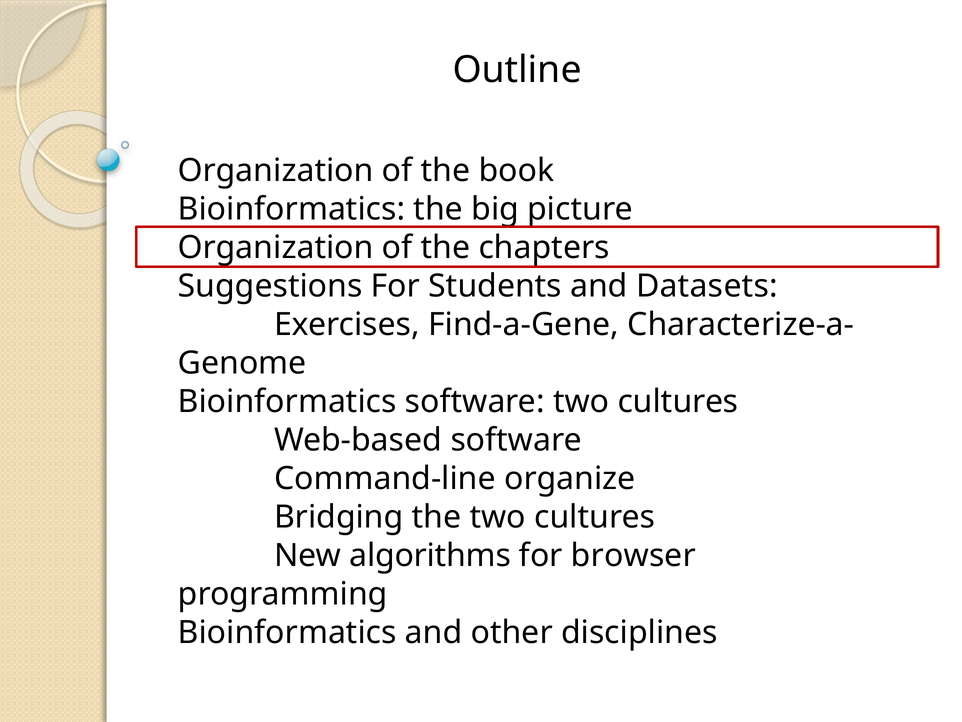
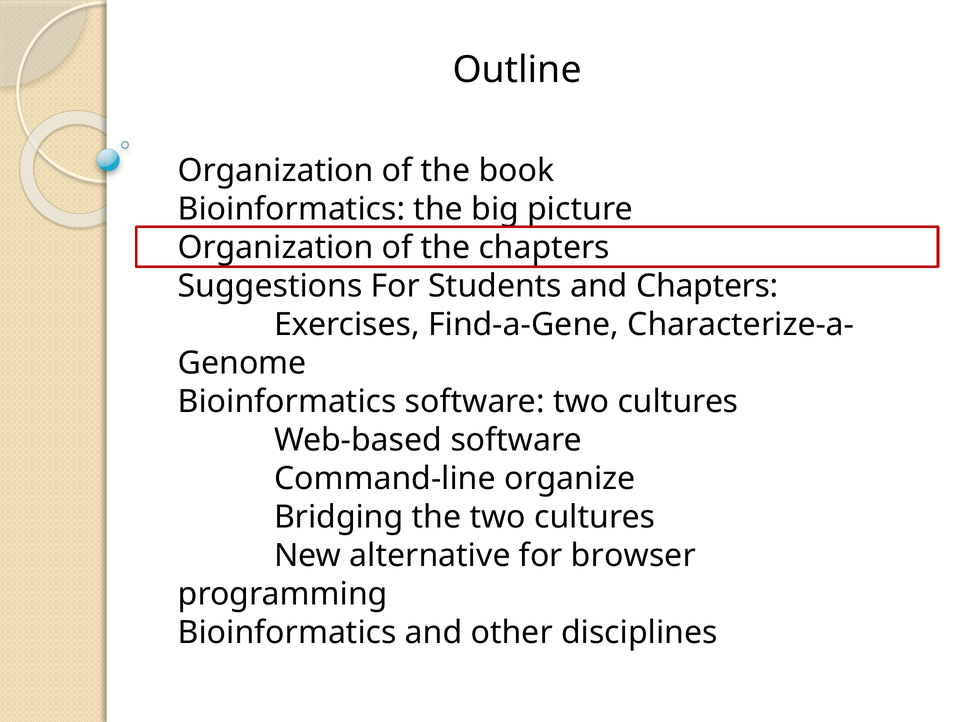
and Datasets: Datasets -> Chapters
algorithms: algorithms -> alternative
